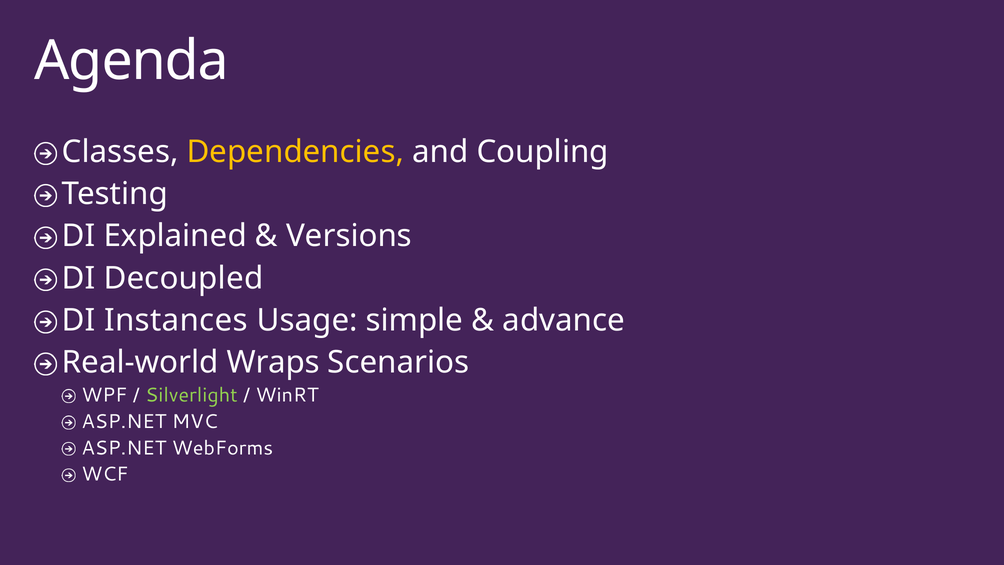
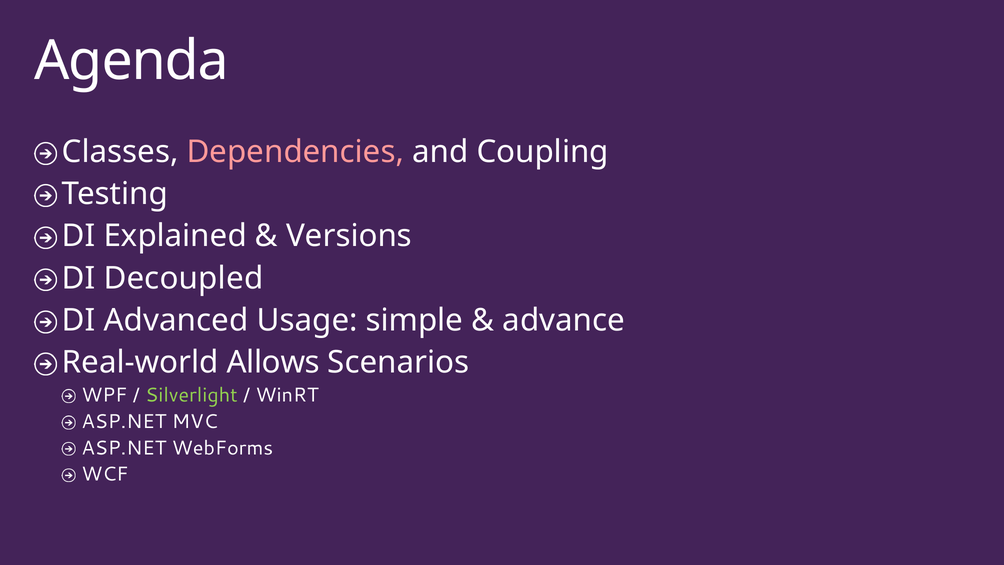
Dependencies colour: yellow -> pink
Instances: Instances -> Advanced
Wraps: Wraps -> Allows
